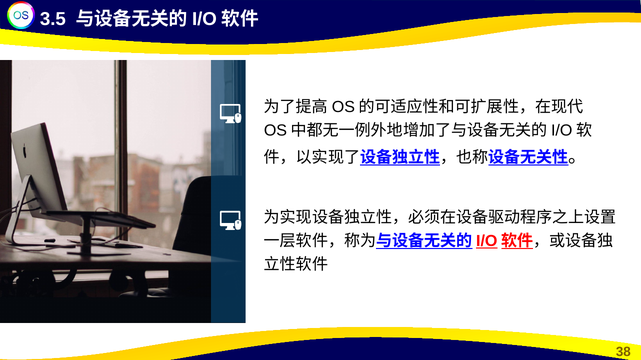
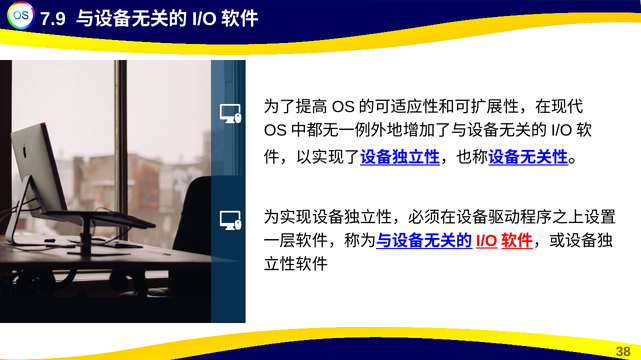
3.5: 3.5 -> 7.9
